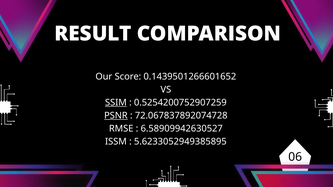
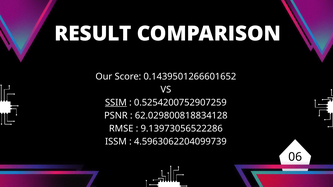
PSNR underline: present -> none
72.067837892074728: 72.067837892074728 -> 62.029800818834128
6.58909942630527: 6.58909942630527 -> 9.13973056522286
5.6233052949385895: 5.6233052949385895 -> 4.5963062204099739
